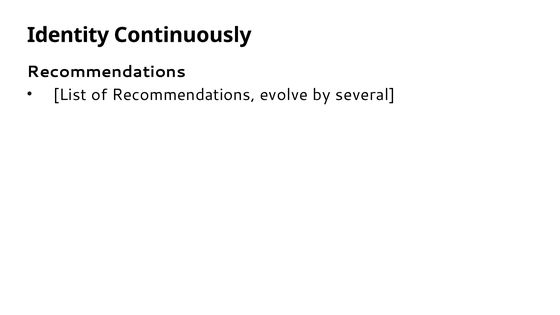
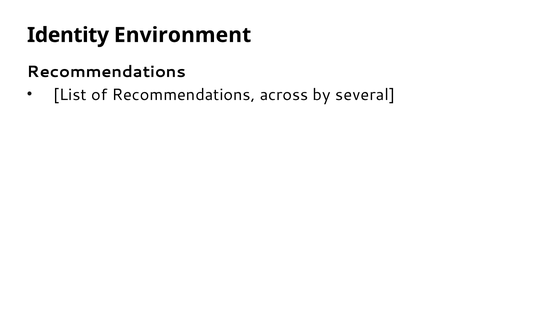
Continuously: Continuously -> Environment
evolve: evolve -> across
